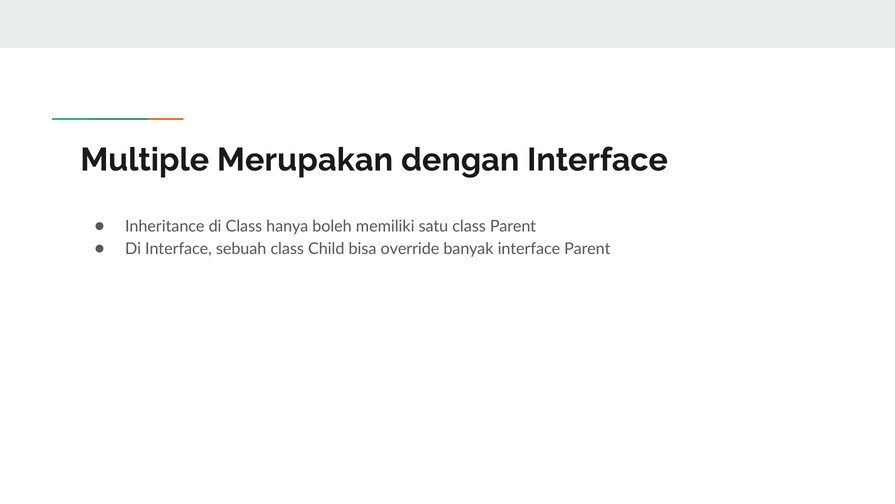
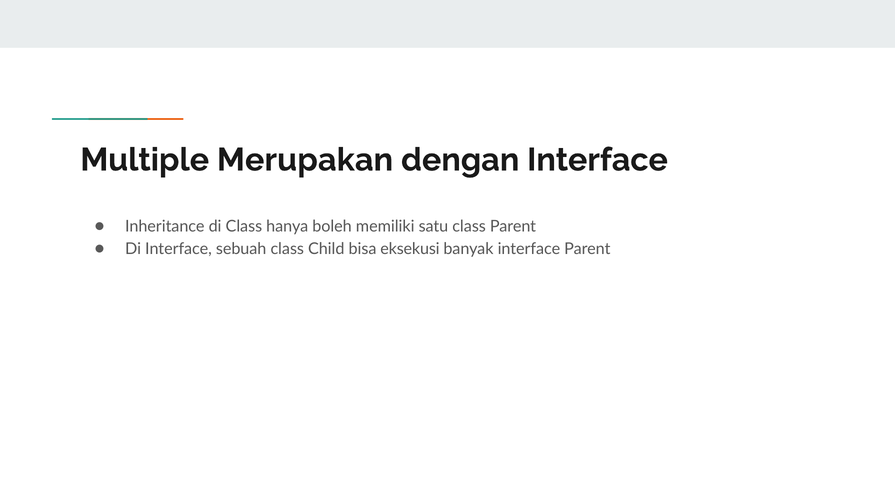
override: override -> eksekusi
